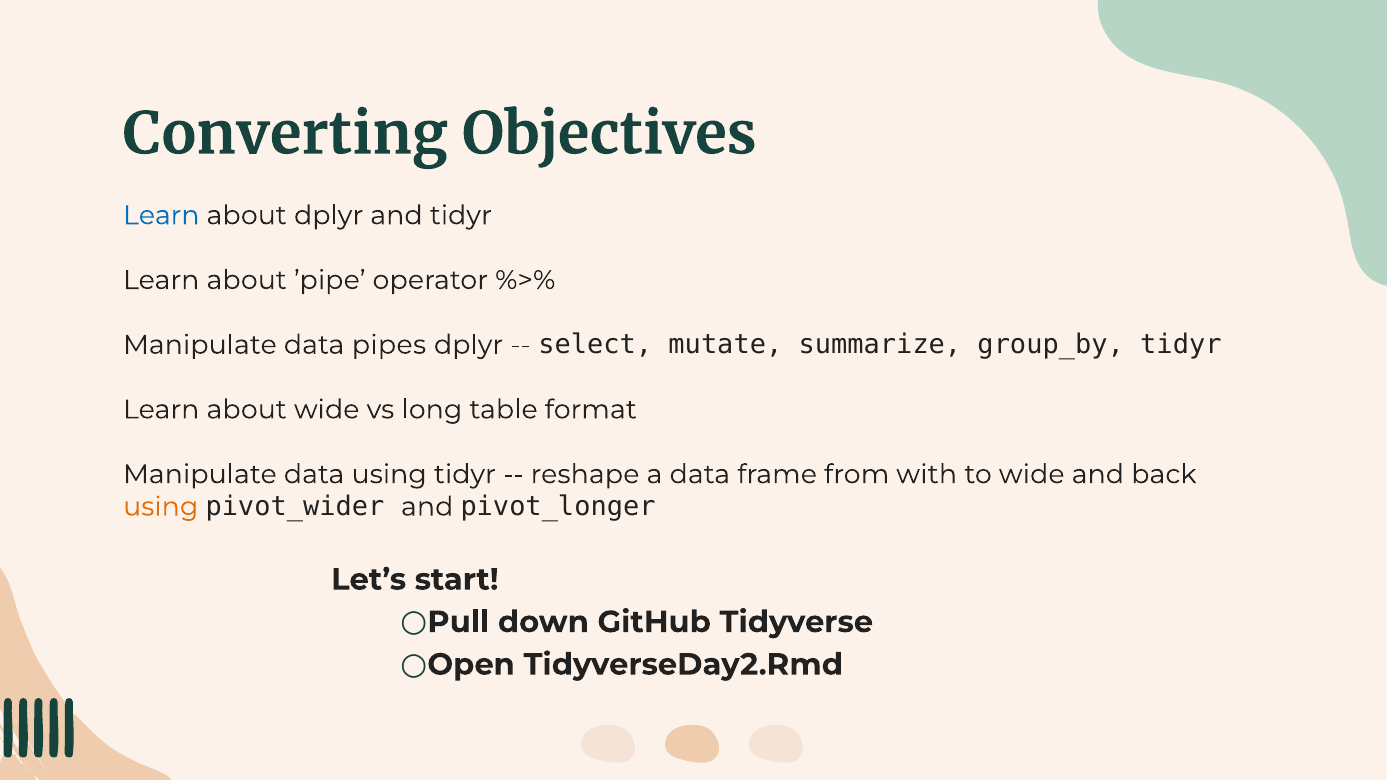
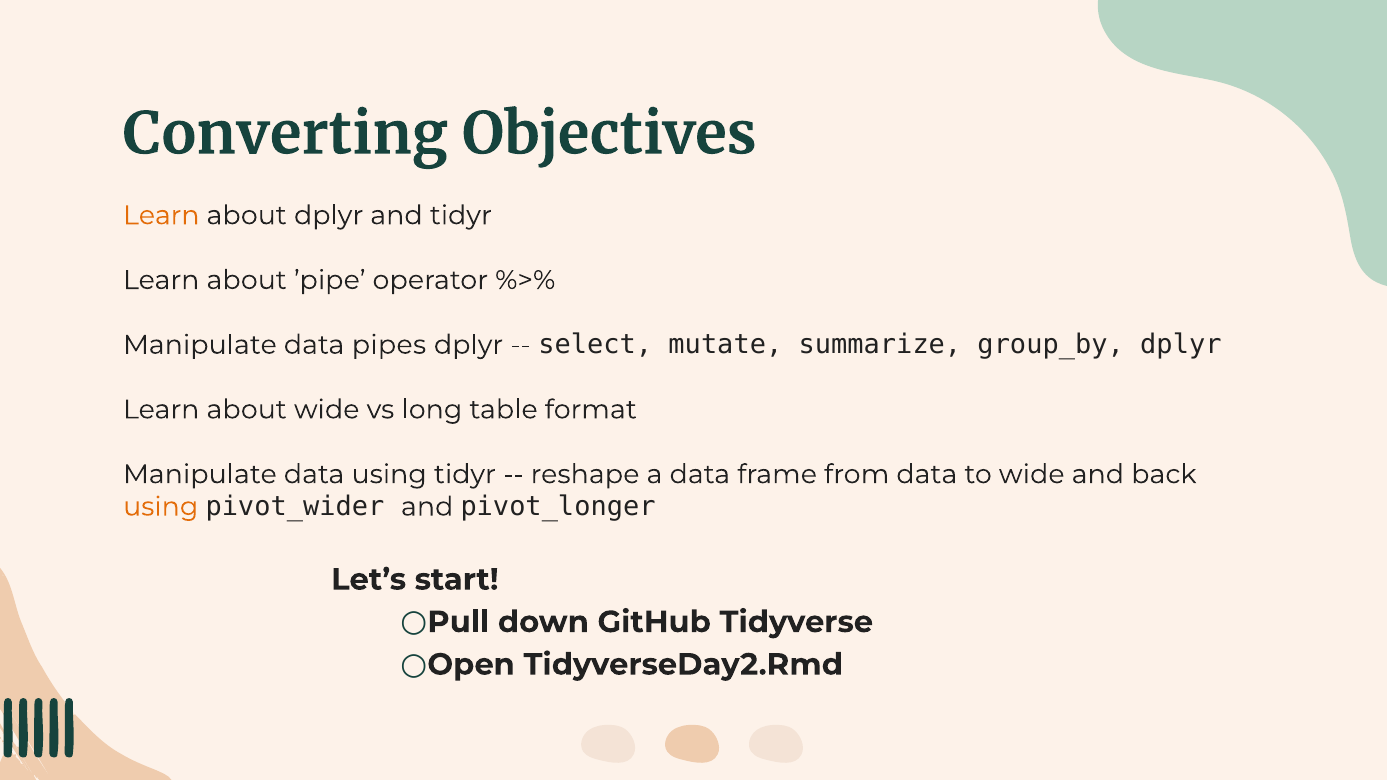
Learn at (161, 215) colour: blue -> orange
group_by tidyr: tidyr -> dplyr
from with: with -> data
